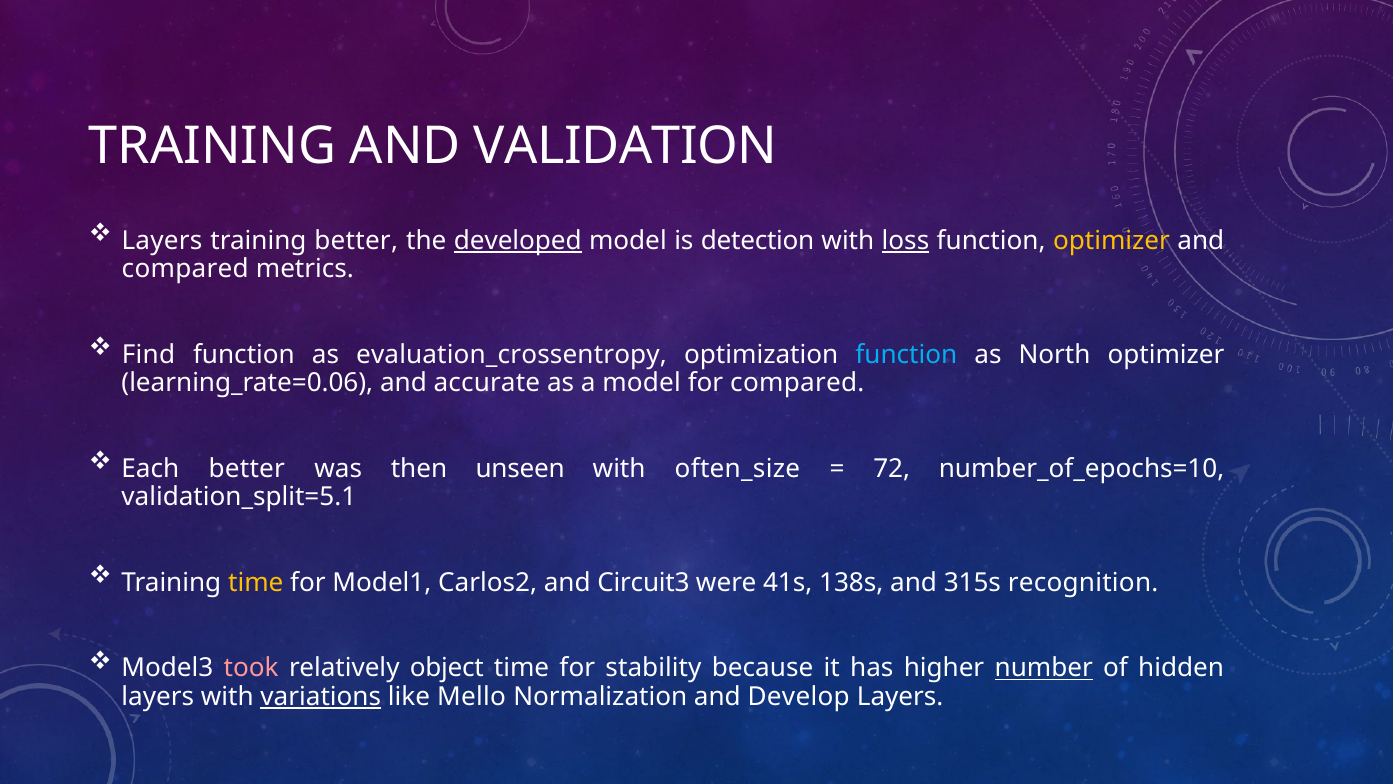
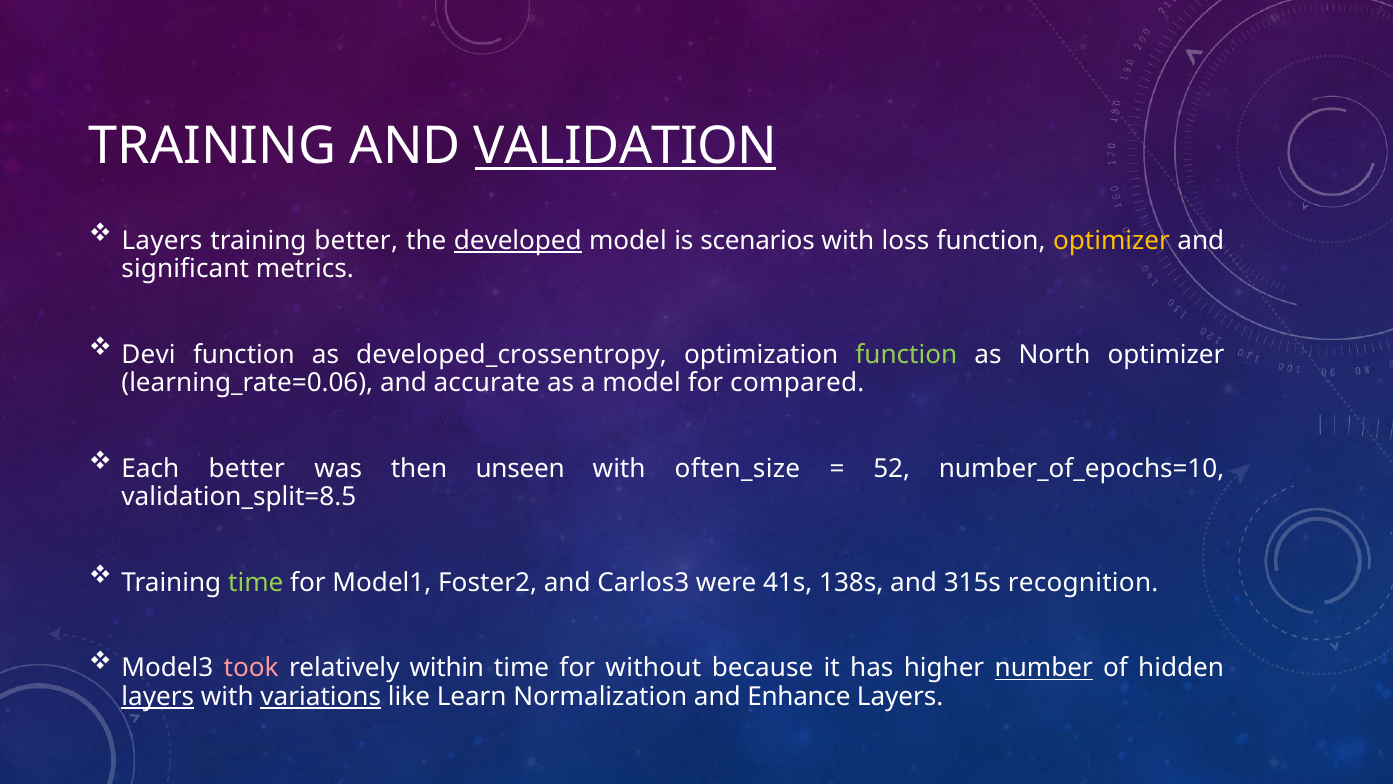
VALIDATION underline: none -> present
detection: detection -> scenarios
loss underline: present -> none
compared at (185, 269): compared -> significant
Find: Find -> Devi
evaluation_crossentropy: evaluation_crossentropy -> developed_crossentropy
function at (906, 355) colour: light blue -> light green
72: 72 -> 52
validation_split=5.1: validation_split=5.1 -> validation_split=8.5
time at (256, 582) colour: yellow -> light green
Carlos2: Carlos2 -> Foster2
Circuit3: Circuit3 -> Carlos3
object: object -> within
stability: stability -> without
layers at (158, 696) underline: none -> present
Mello: Mello -> Learn
Develop: Develop -> Enhance
